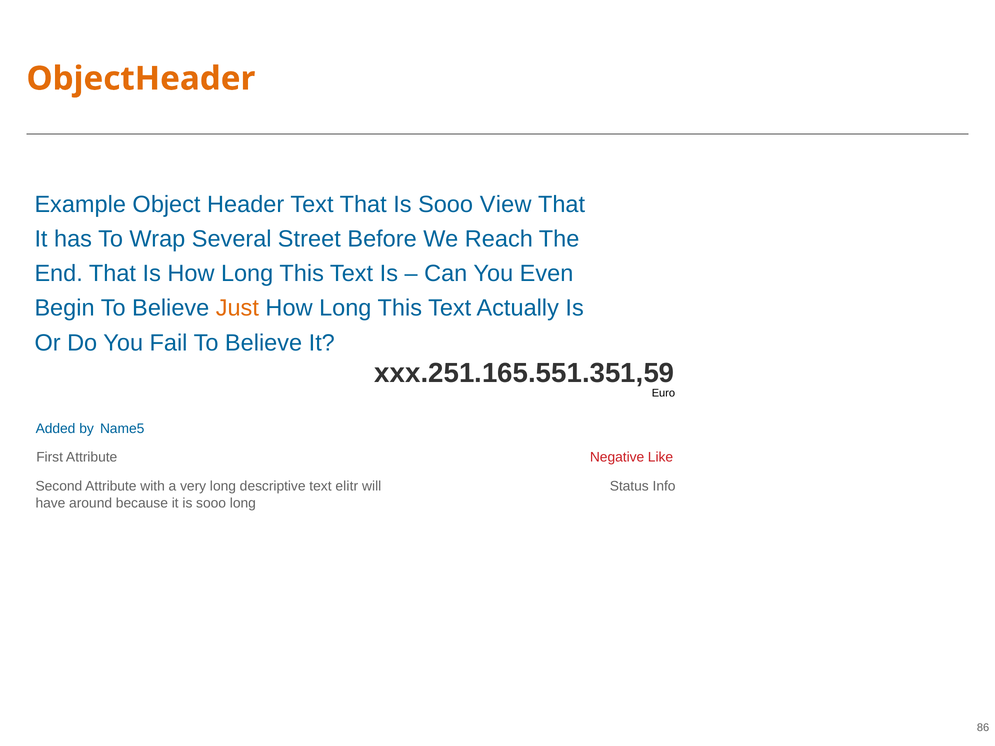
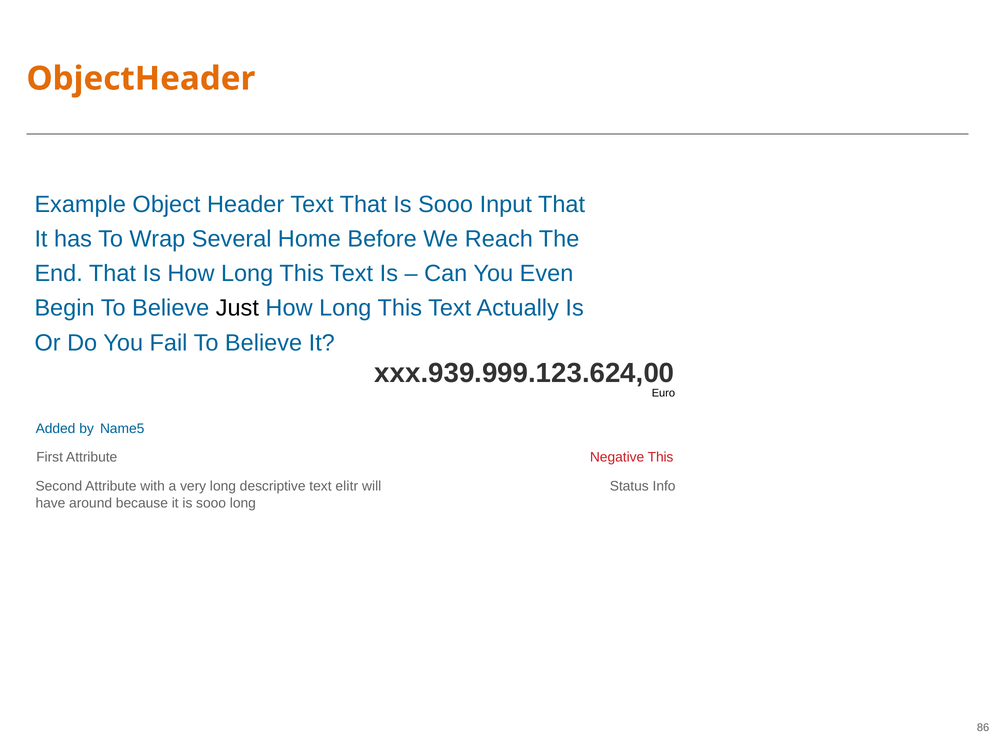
View: View -> Input
Street: Street -> Home
Just colour: orange -> black
xxx.251.165.551.351,59: xxx.251.165.551.351,59 -> xxx.939.999.123.624,00
Negative Like: Like -> This
